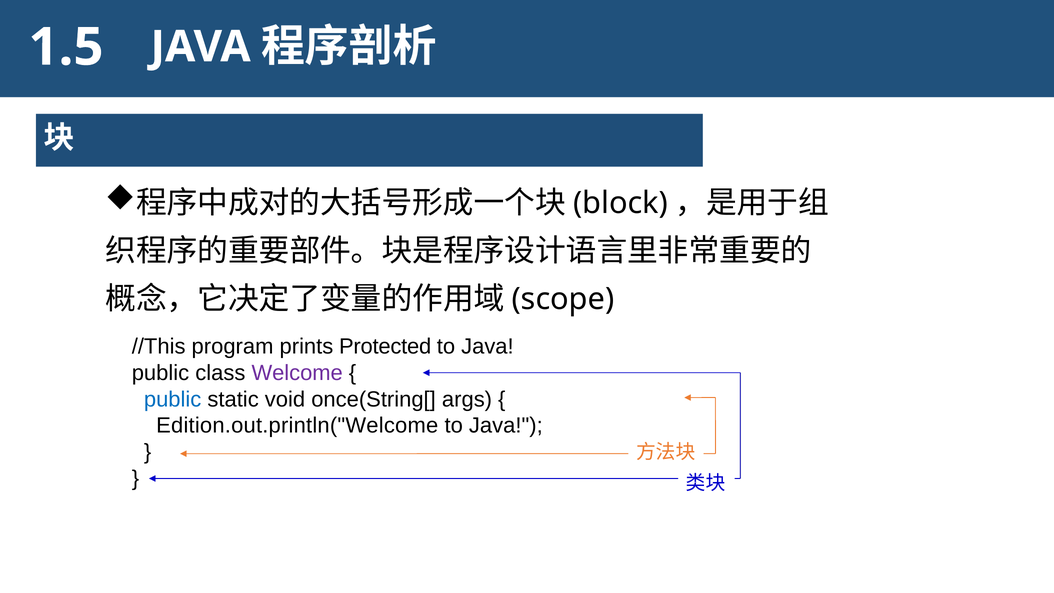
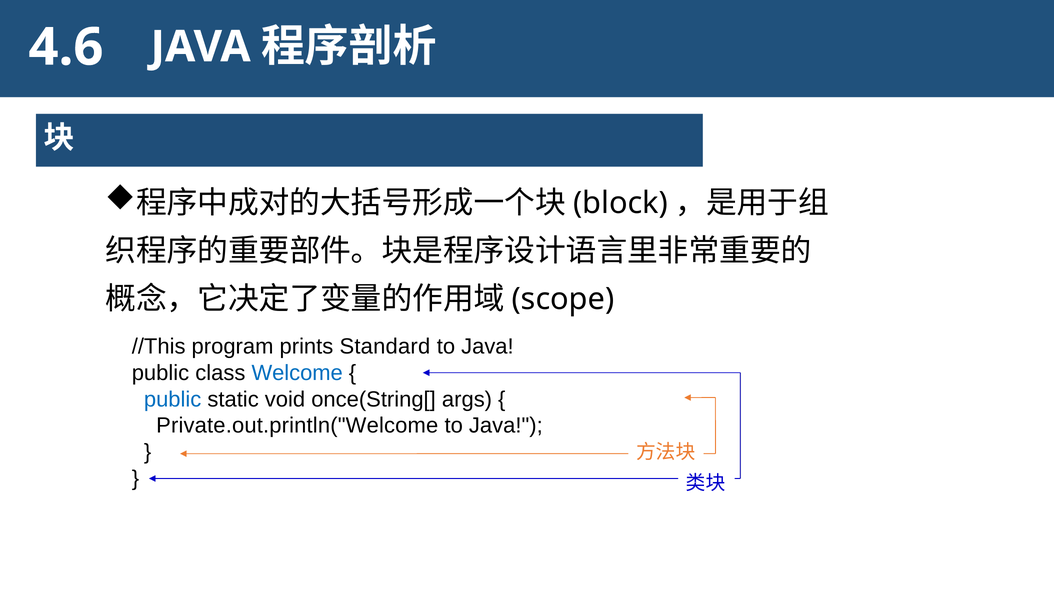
1.5: 1.5 -> 4.6
Protected: Protected -> Standard
Welcome colour: purple -> blue
Edition.out.println("Welcome: Edition.out.println("Welcome -> Private.out.println("Welcome
